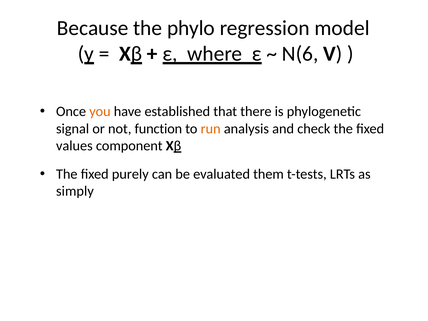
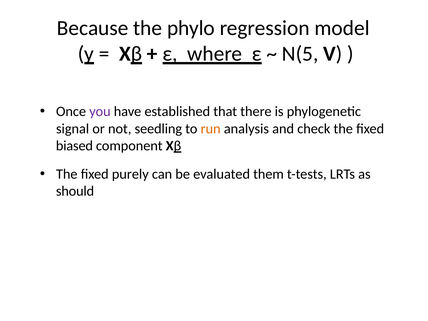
N(6: N(6 -> N(5
you colour: orange -> purple
function: function -> seedling
values: values -> biased
simply: simply -> should
